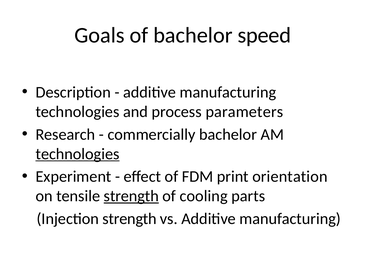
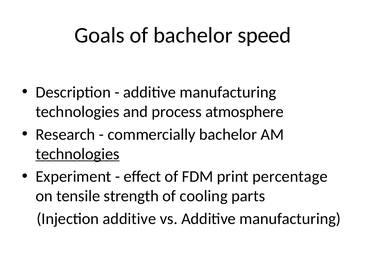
parameters: parameters -> atmosphere
orientation: orientation -> percentage
strength at (131, 196) underline: present -> none
Injection strength: strength -> additive
